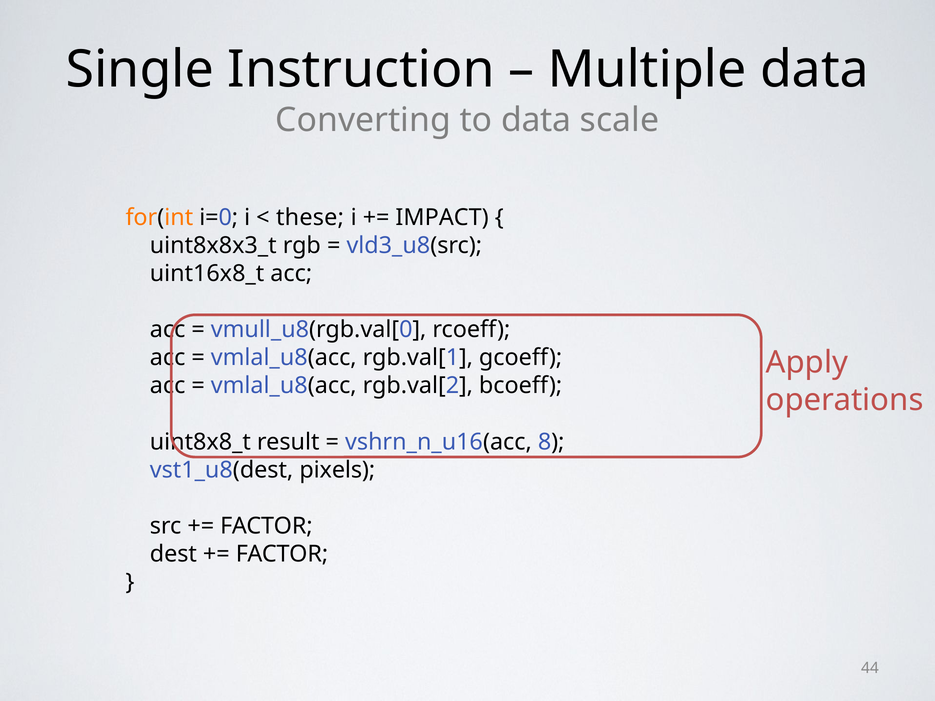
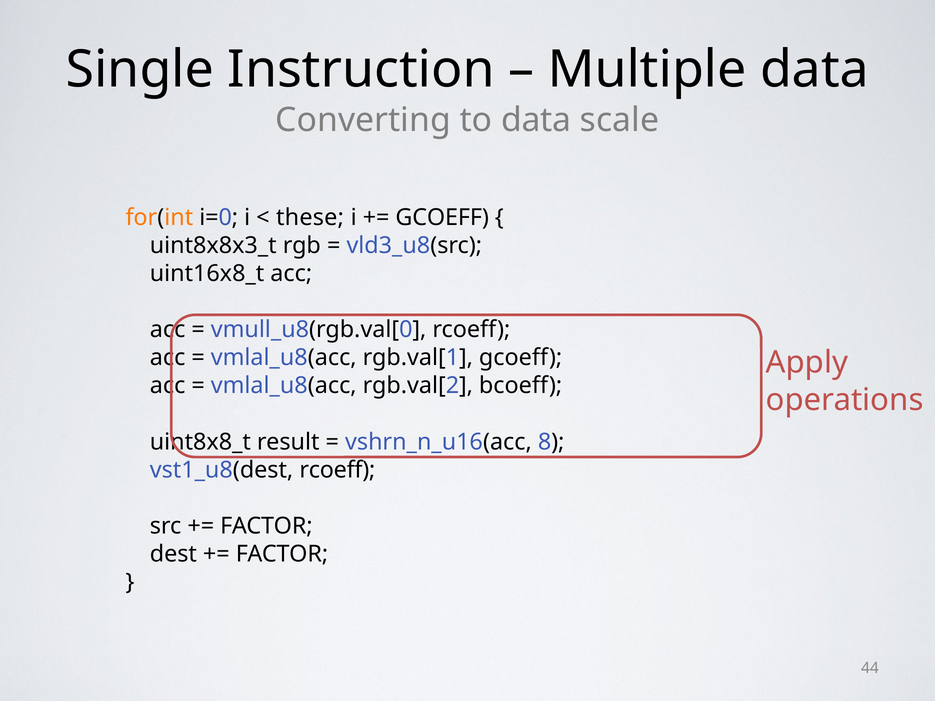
IMPACT at (442, 218): IMPACT -> GCOEFF
vst1_u8(dest pixels: pixels -> rcoeff
